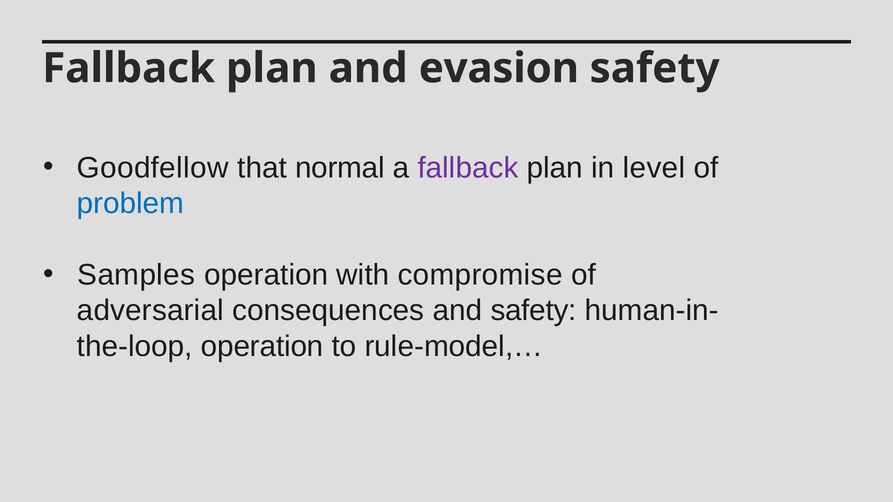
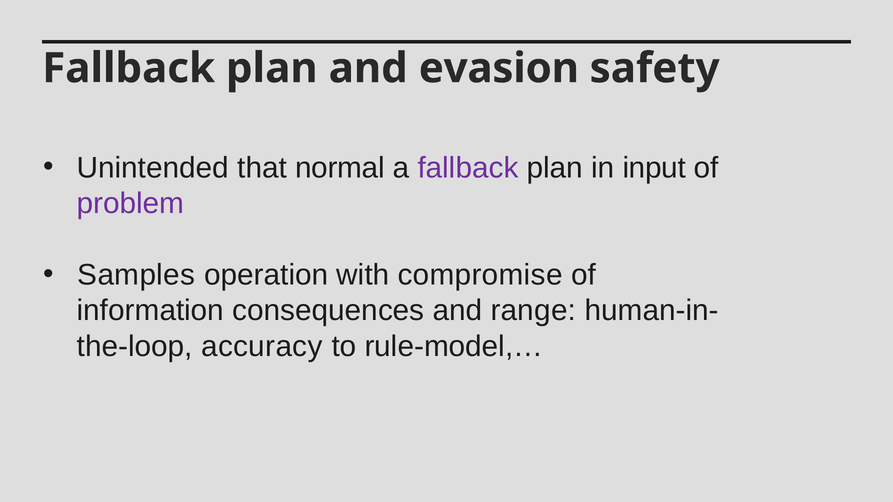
Goodfellow: Goodfellow -> Unintended
level: level -> input
problem colour: blue -> purple
adversarial: adversarial -> information
and safety: safety -> range
operation at (262, 347): operation -> accuracy
